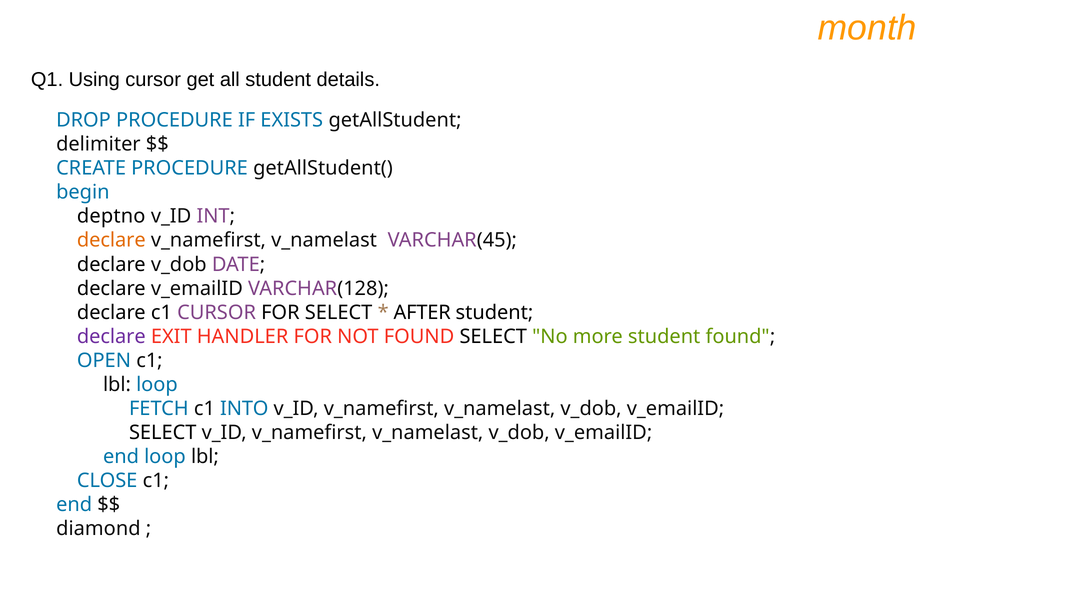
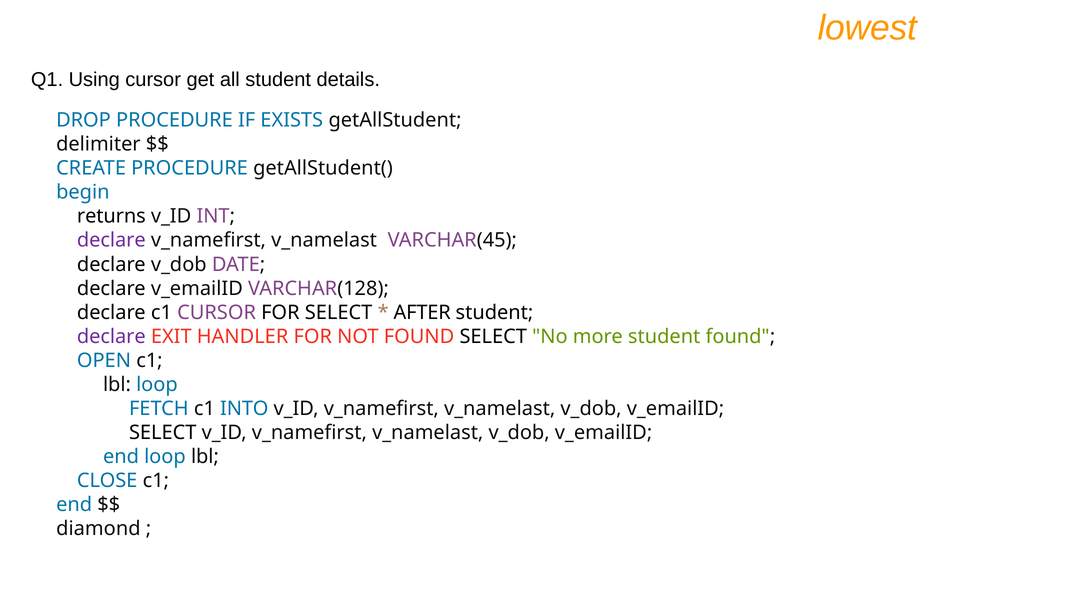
month: month -> lowest
deptno: deptno -> returns
declare at (111, 240) colour: orange -> purple
